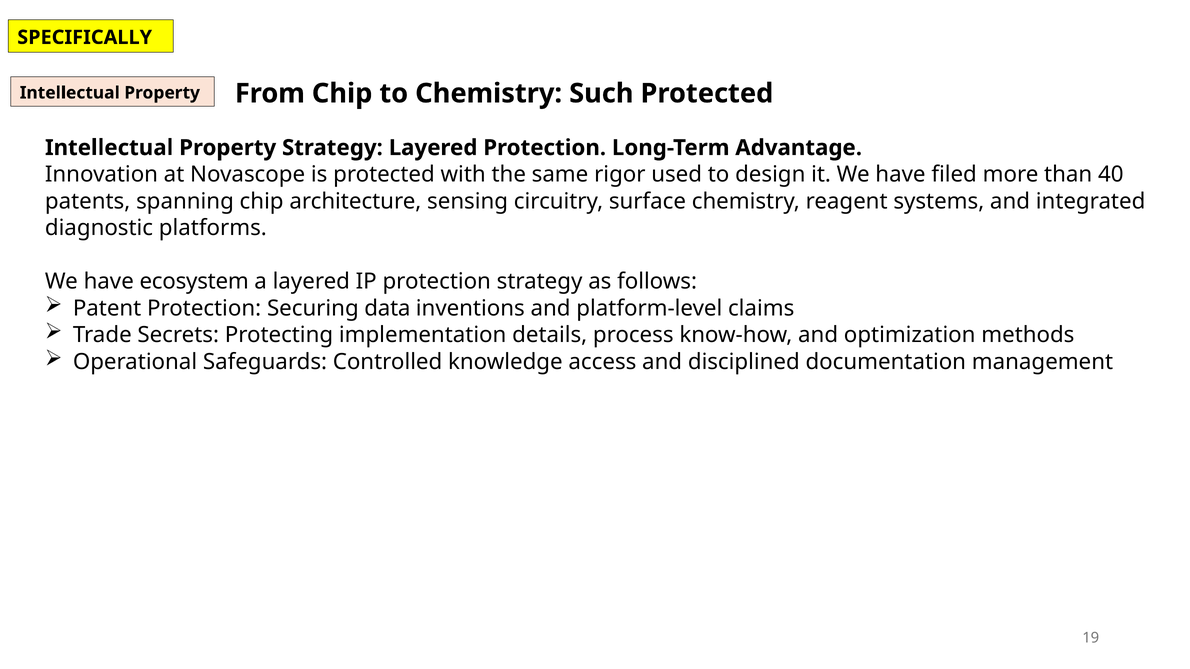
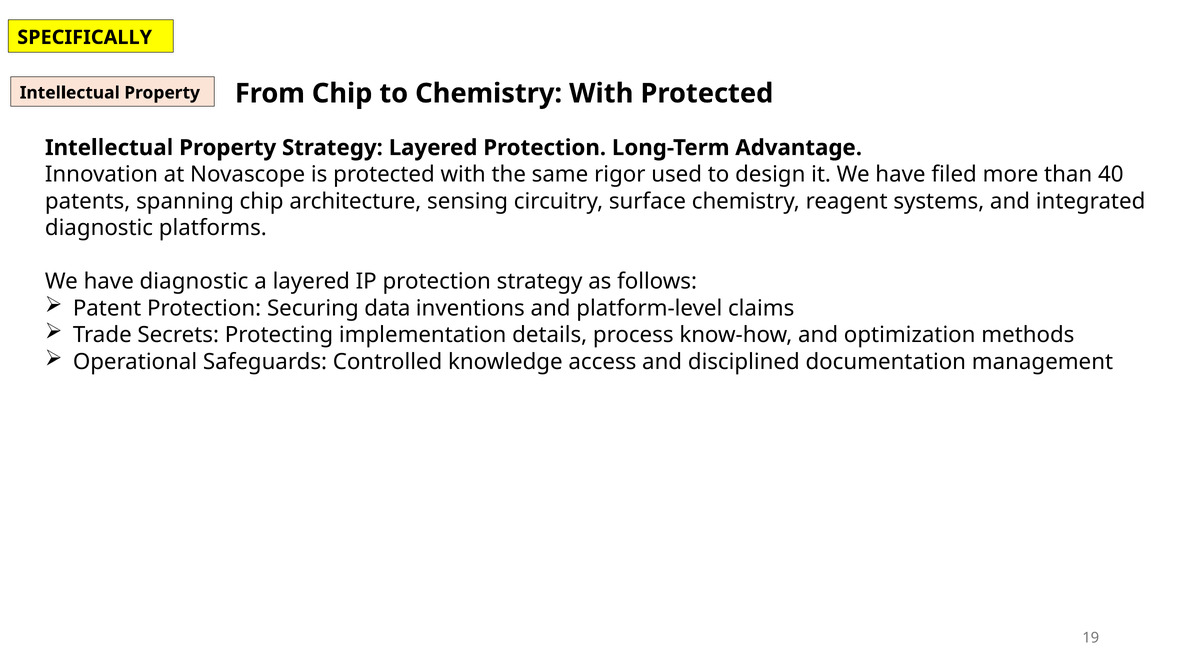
Chemistry Such: Such -> With
have ecosystem: ecosystem -> diagnostic
